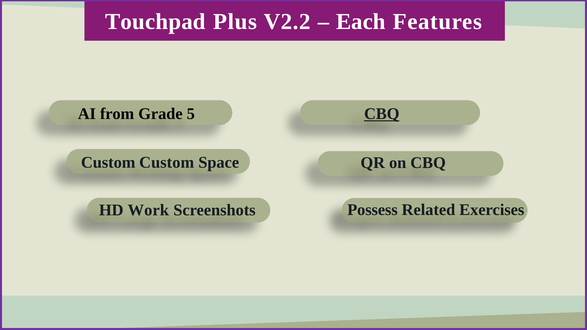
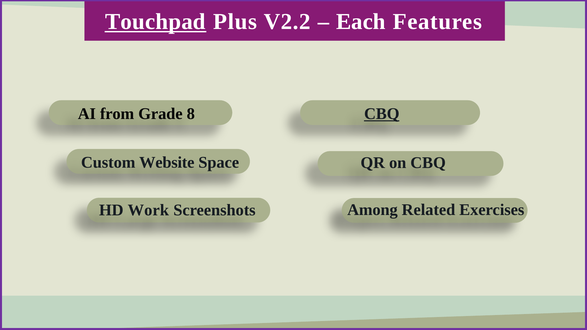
Touchpad underline: none -> present
5: 5 -> 8
Custom Custom: Custom -> Website
Possess: Possess -> Among
